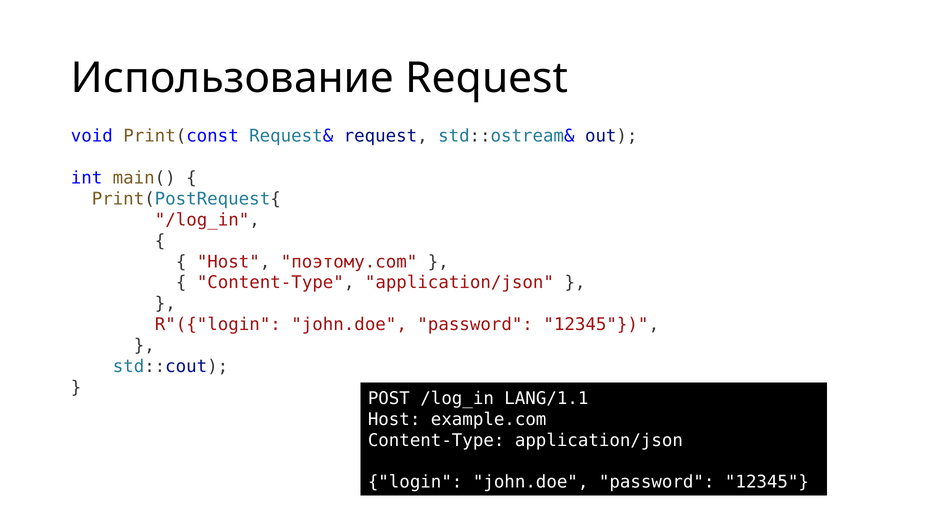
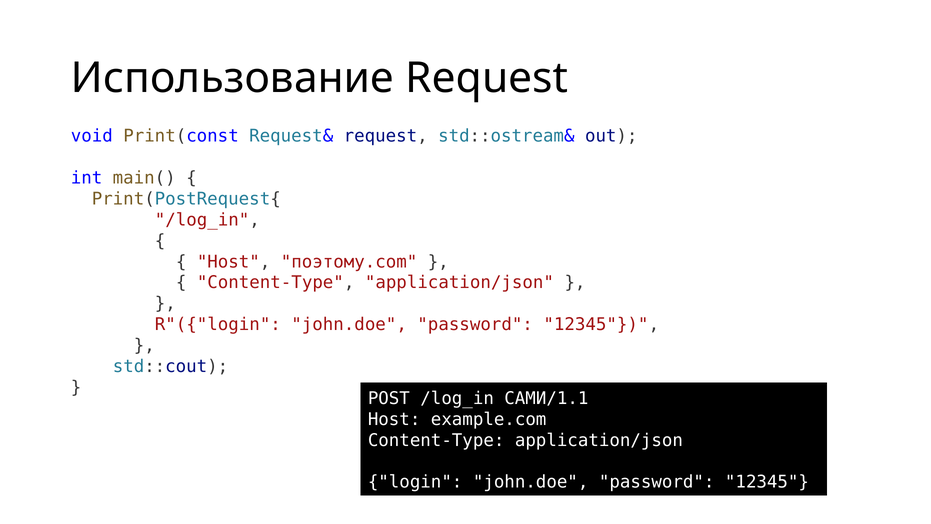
LANG/1.1: LANG/1.1 -> САМИ/1.1
